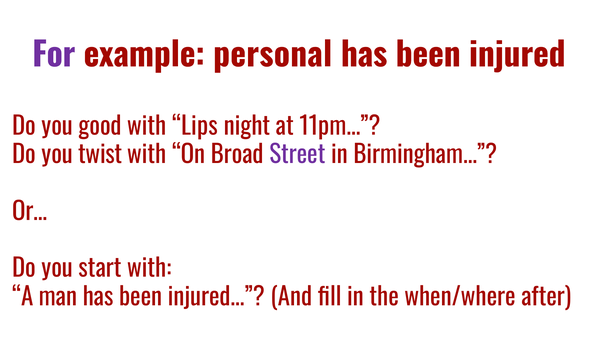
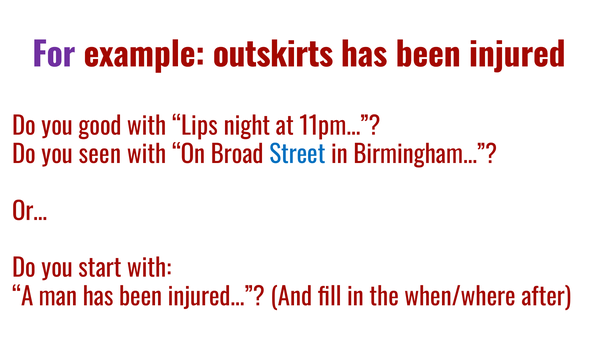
personal: personal -> outskirts
twist: twist -> seen
Street colour: purple -> blue
